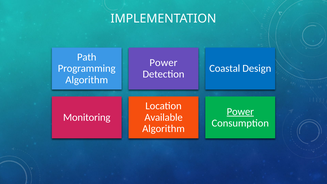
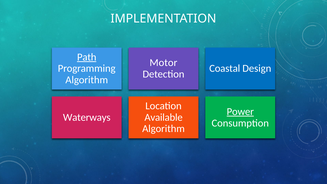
Path underline: none -> present
Power at (163, 63): Power -> Motor
Monitoring: Monitoring -> Waterways
